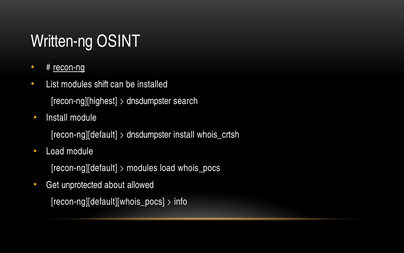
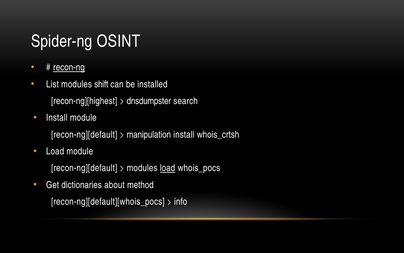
Written-ng: Written-ng -> Spider-ng
dnsdumpster at (149, 134): dnsdumpster -> manipulation
load at (168, 168) underline: none -> present
unprotected: unprotected -> dictionaries
allowed: allowed -> method
